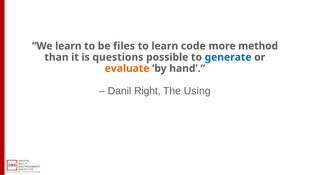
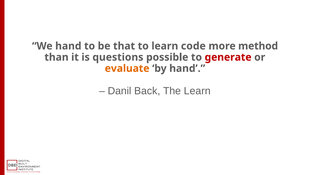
We learn: learn -> hand
files: files -> that
generate colour: blue -> red
Right: Right -> Back
The Using: Using -> Learn
